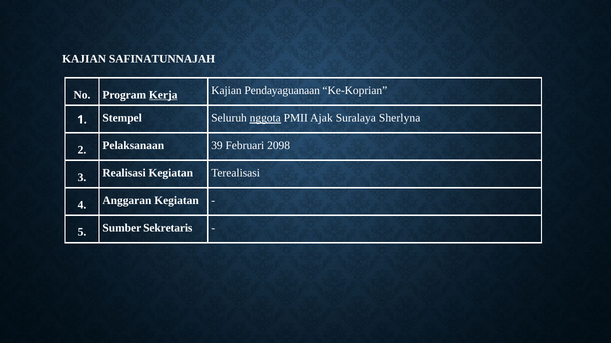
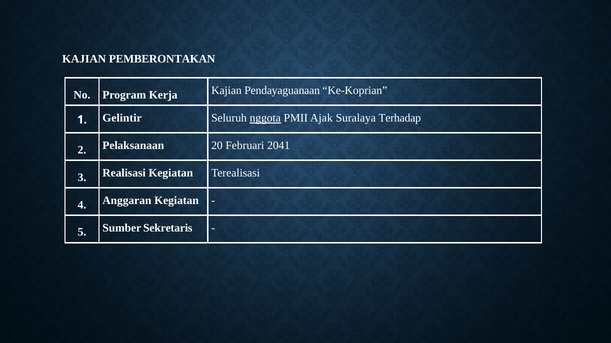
SAFINATUNNAJAH: SAFINATUNNAJAH -> PEMBERONTAKAN
Kerja underline: present -> none
Stempel: Stempel -> Gelintir
Sherlyna: Sherlyna -> Terhadap
39: 39 -> 20
2098: 2098 -> 2041
